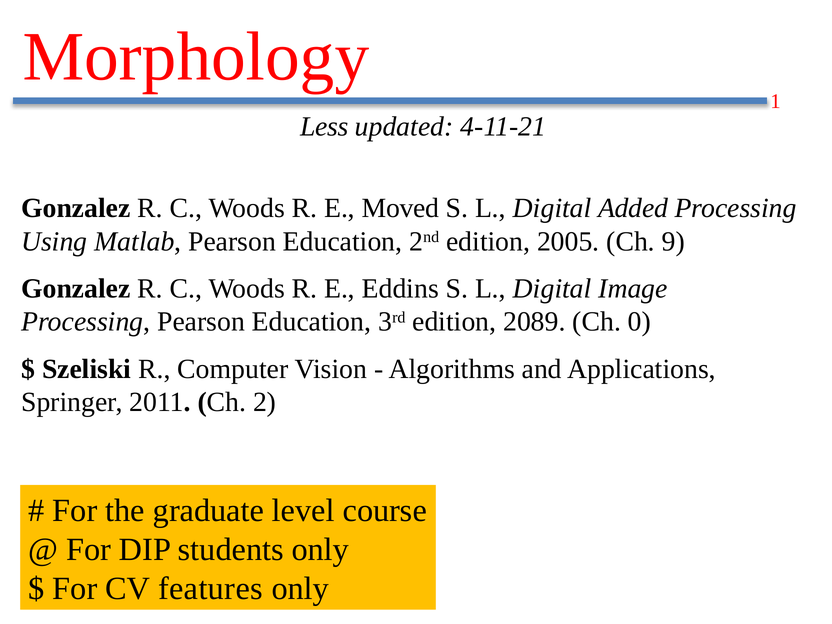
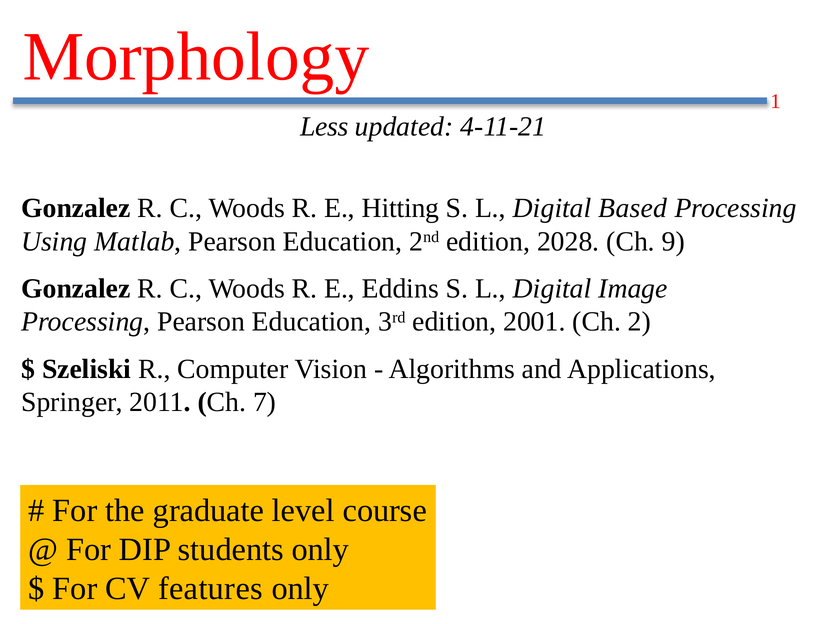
Moved: Moved -> Hitting
Added: Added -> Based
2005: 2005 -> 2028
2089: 2089 -> 2001
0: 0 -> 2
2: 2 -> 7
